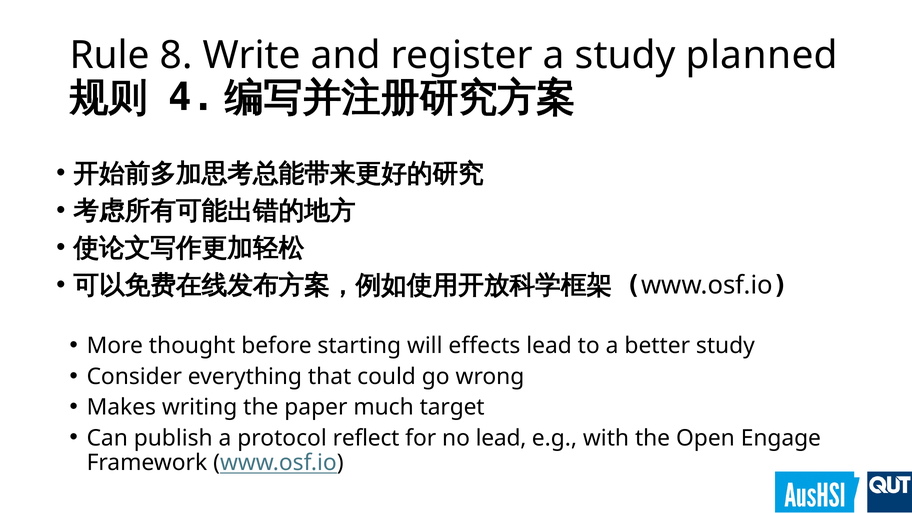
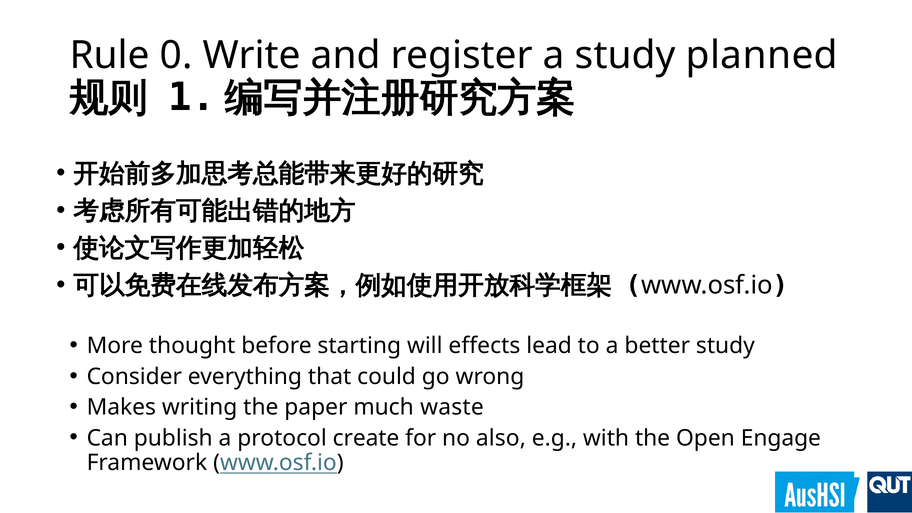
8: 8 -> 0
4: 4 -> 1
target: target -> waste
reflect: reflect -> create
no lead: lead -> also
